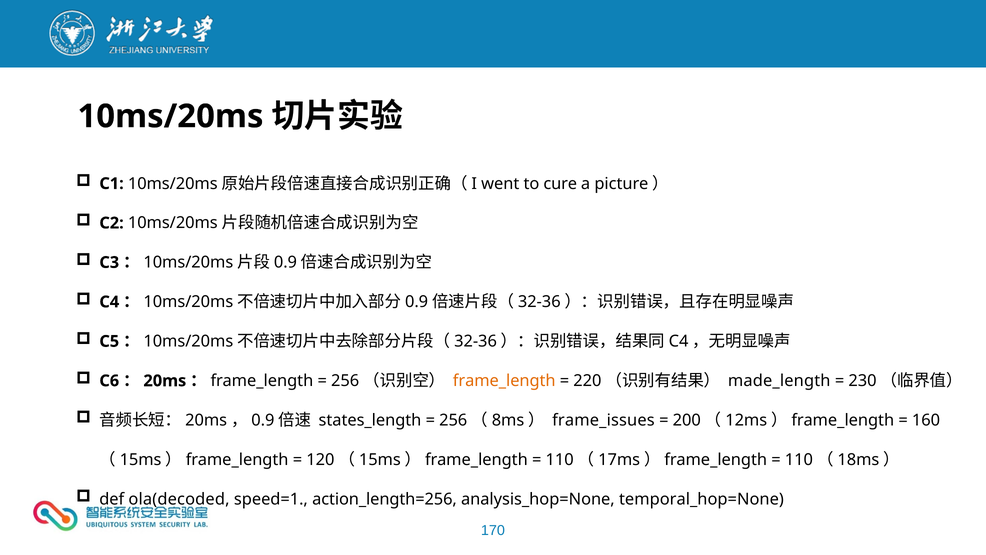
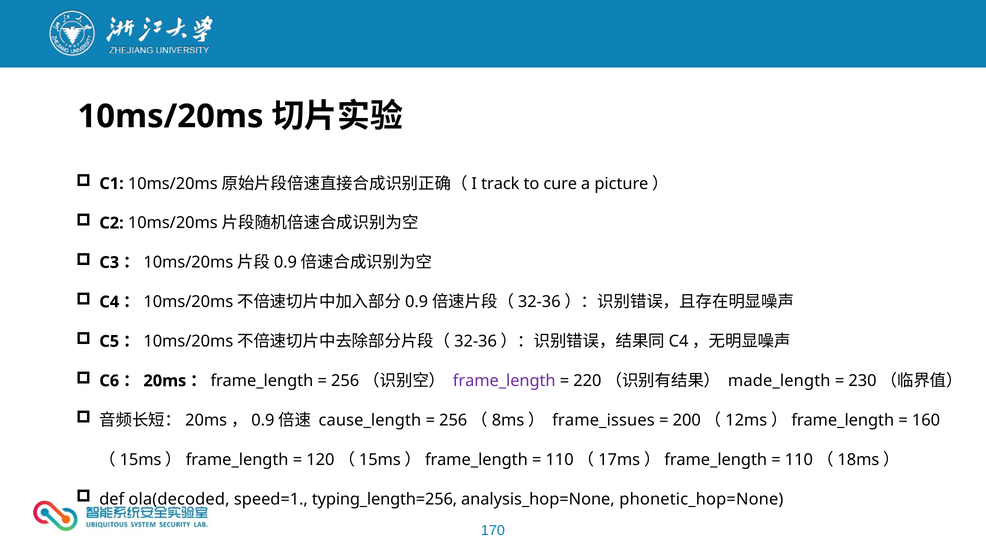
went: went -> track
frame_length colour: orange -> purple
states_length: states_length -> cause_length
action_length=256: action_length=256 -> typing_length=256
temporal_hop=None: temporal_hop=None -> phonetic_hop=None
